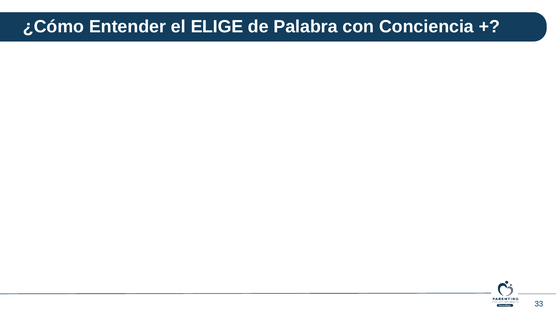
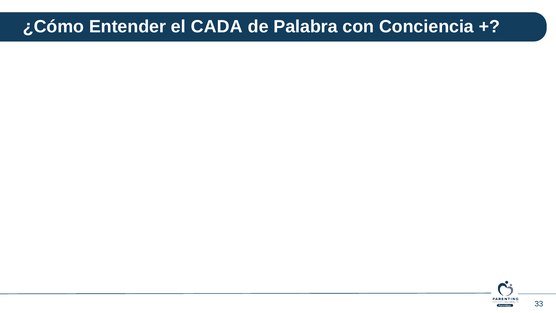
ELIGE: ELIGE -> CADA
